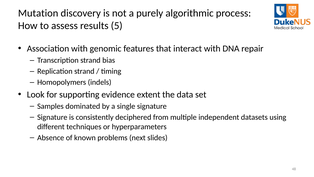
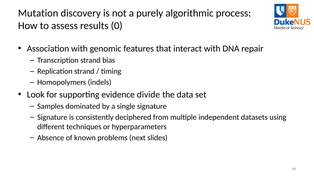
5: 5 -> 0
extent: extent -> divide
